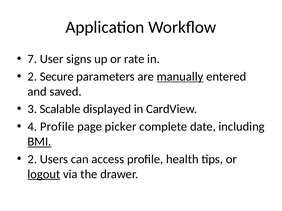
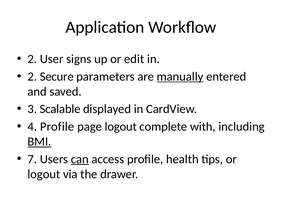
7 at (32, 59): 7 -> 2
rate: rate -> edit
page picker: picker -> logout
date: date -> with
2 at (32, 159): 2 -> 7
can underline: none -> present
logout at (44, 175) underline: present -> none
